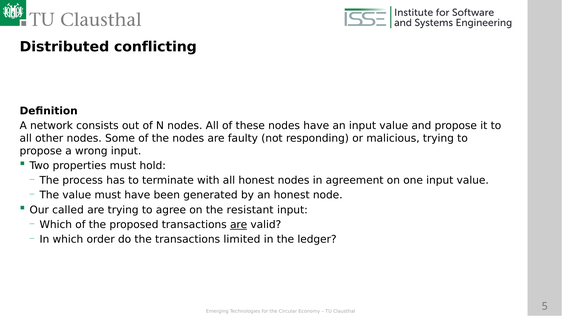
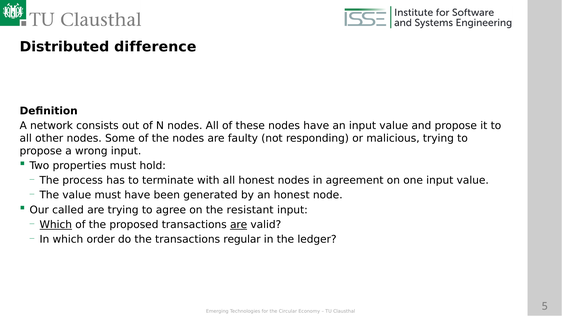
conflicting: conflicting -> difference
Which at (56, 225) underline: none -> present
limited: limited -> regular
